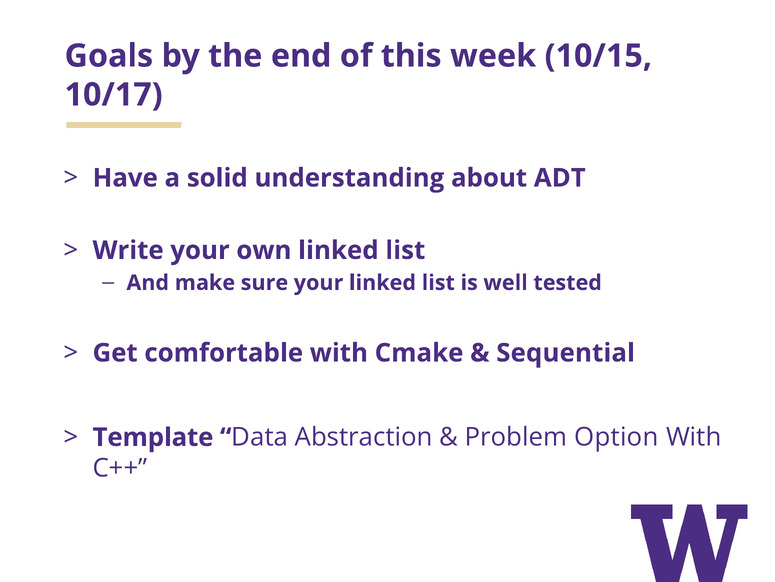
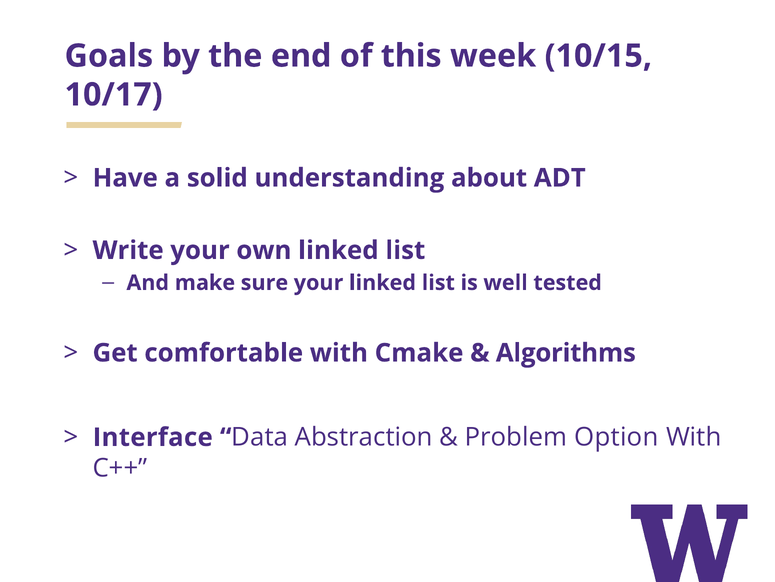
Sequential: Sequential -> Algorithms
Template: Template -> Interface
